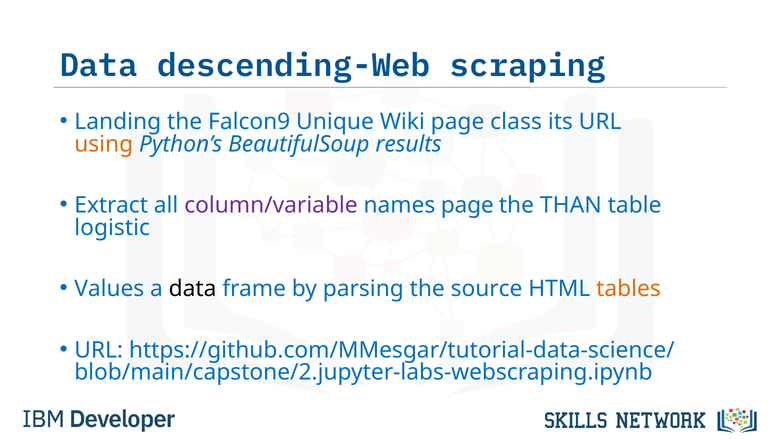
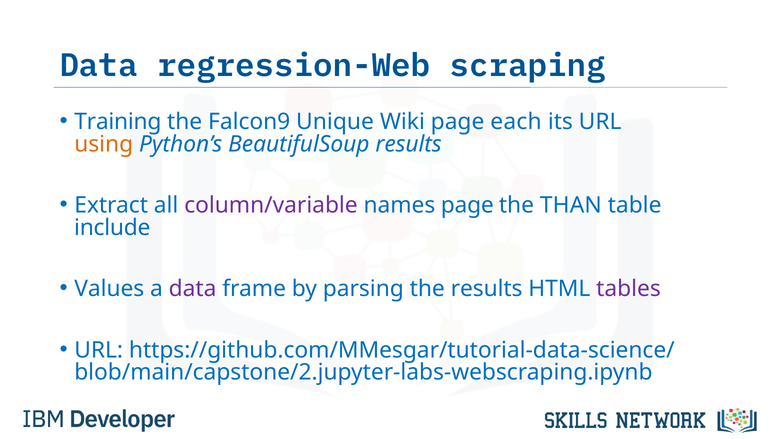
descending-Web: descending-Web -> regression-Web
Landing: Landing -> Training
class: class -> each
logistic: logistic -> include
data at (193, 289) colour: black -> purple
the source: source -> results
tables colour: orange -> purple
